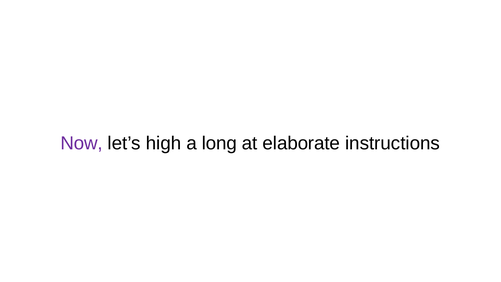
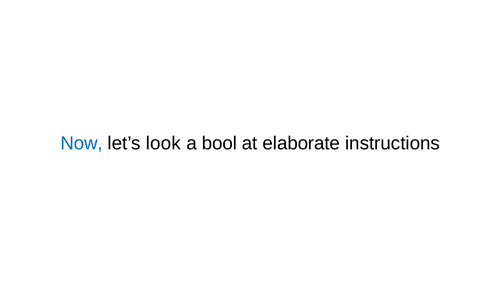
Now colour: purple -> blue
high: high -> look
long: long -> bool
